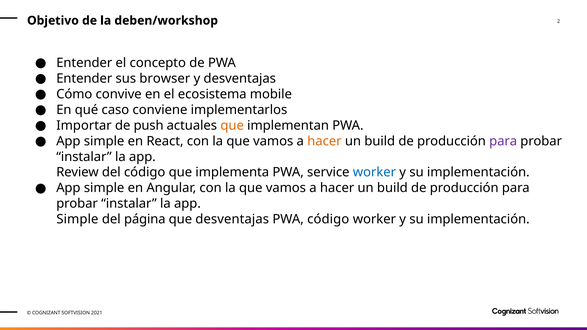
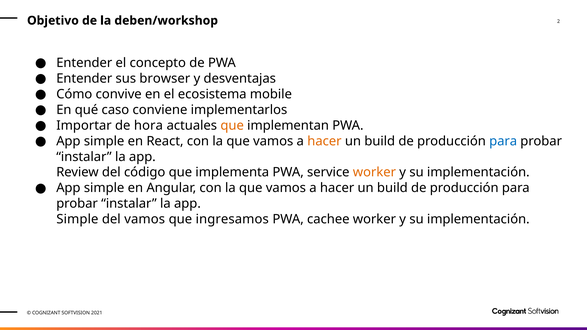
push: push -> hora
para at (503, 141) colour: purple -> blue
worker at (374, 172) colour: blue -> orange
del página: página -> vamos
que desventajas: desventajas -> ingresamos
PWA código: código -> cachee
